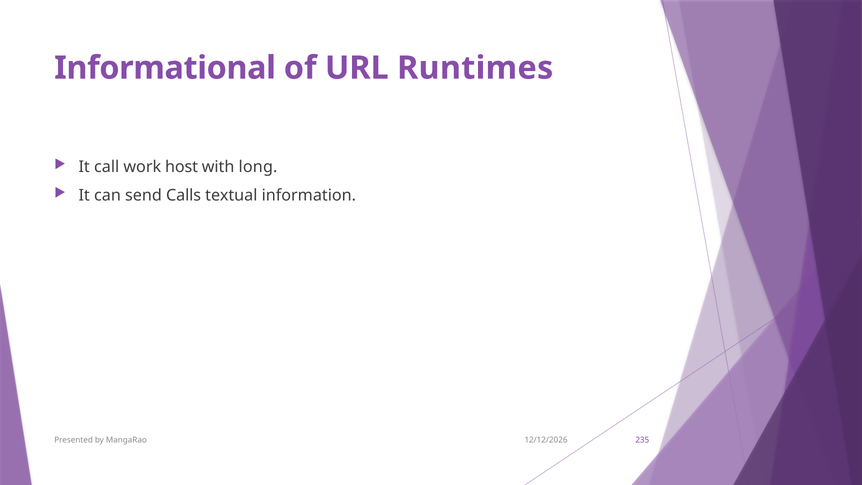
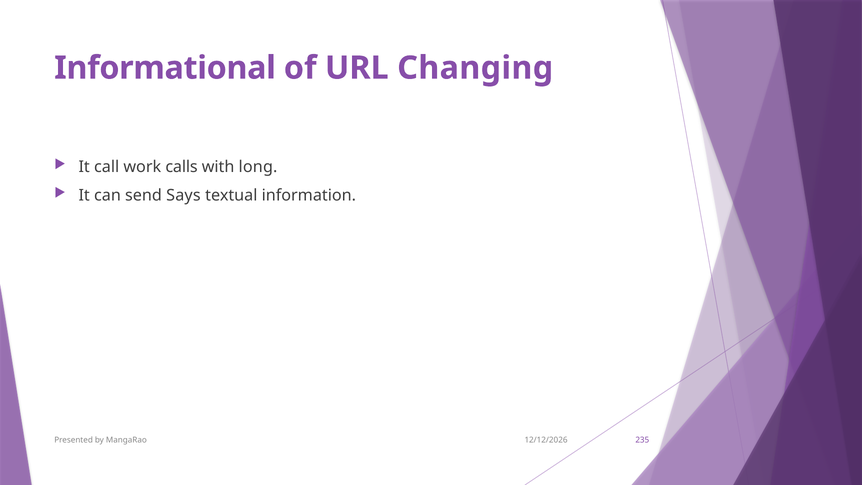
Runtimes: Runtimes -> Changing
host: host -> calls
Calls: Calls -> Says
